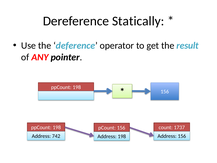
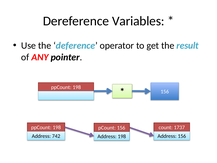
Statically: Statically -> Variables
